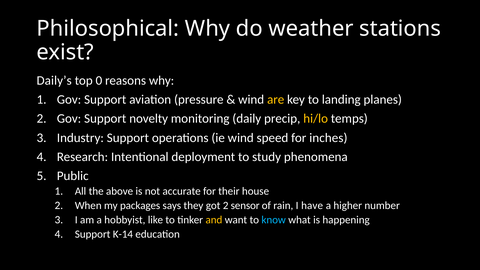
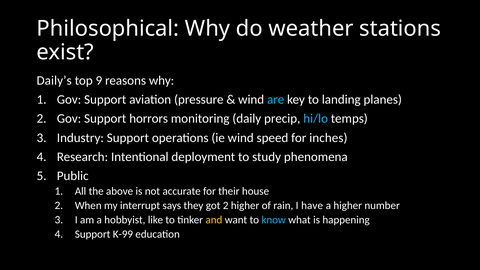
0: 0 -> 9
are colour: yellow -> light blue
novelty: novelty -> horrors
hi/lo colour: yellow -> light blue
packages: packages -> interrupt
2 sensor: sensor -> higher
K-14: K-14 -> K-99
